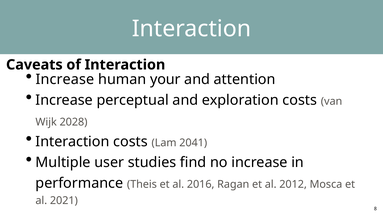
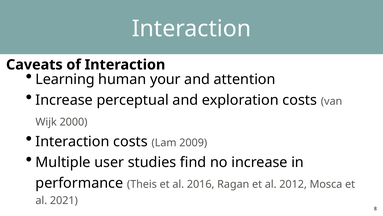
Increase at (65, 79): Increase -> Learning
2028: 2028 -> 2000
2041: 2041 -> 2009
